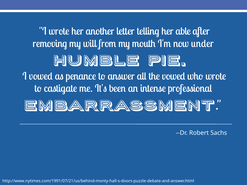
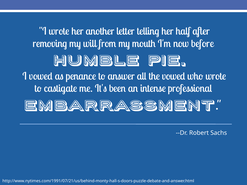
able: able -> half
under: under -> before
